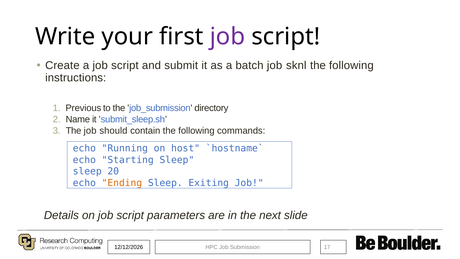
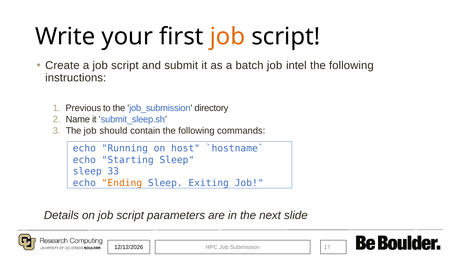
job at (228, 37) colour: purple -> orange
sknl: sknl -> intel
20: 20 -> 33
